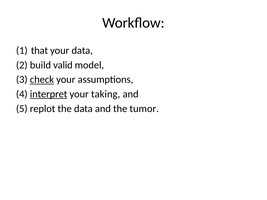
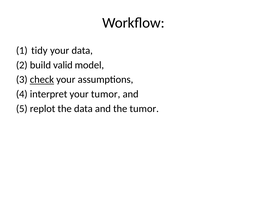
that: that -> tidy
interpret underline: present -> none
your taking: taking -> tumor
